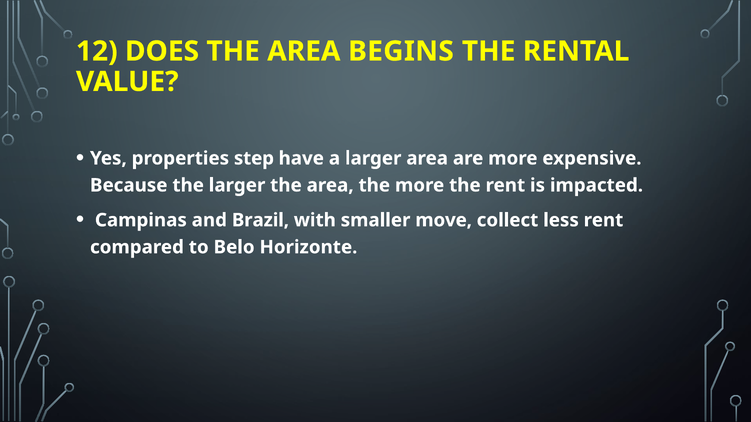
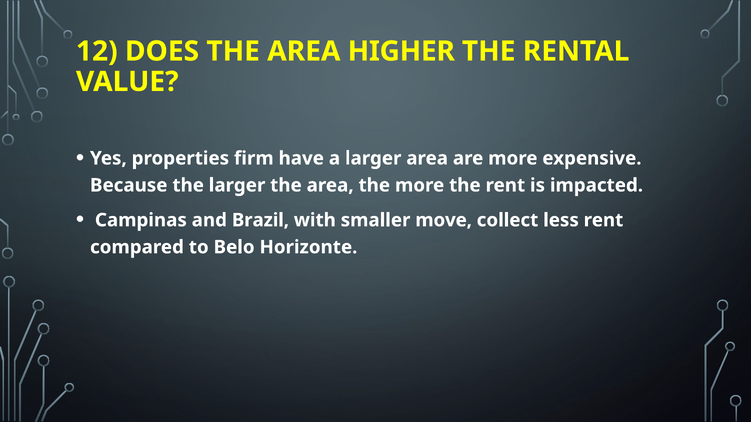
BEGINS: BEGINS -> HIGHER
step: step -> firm
